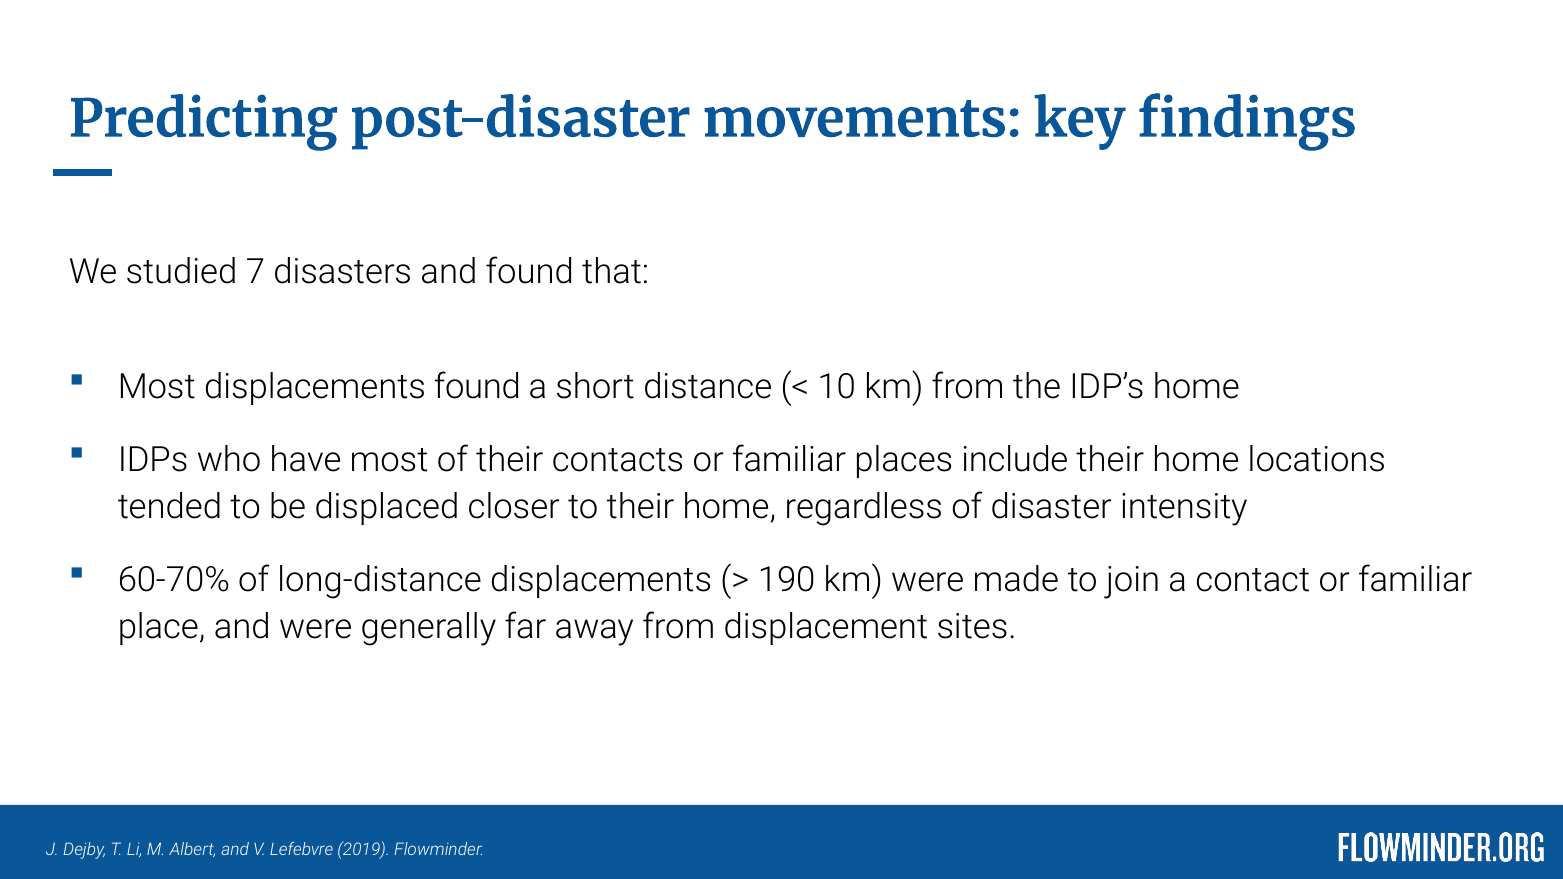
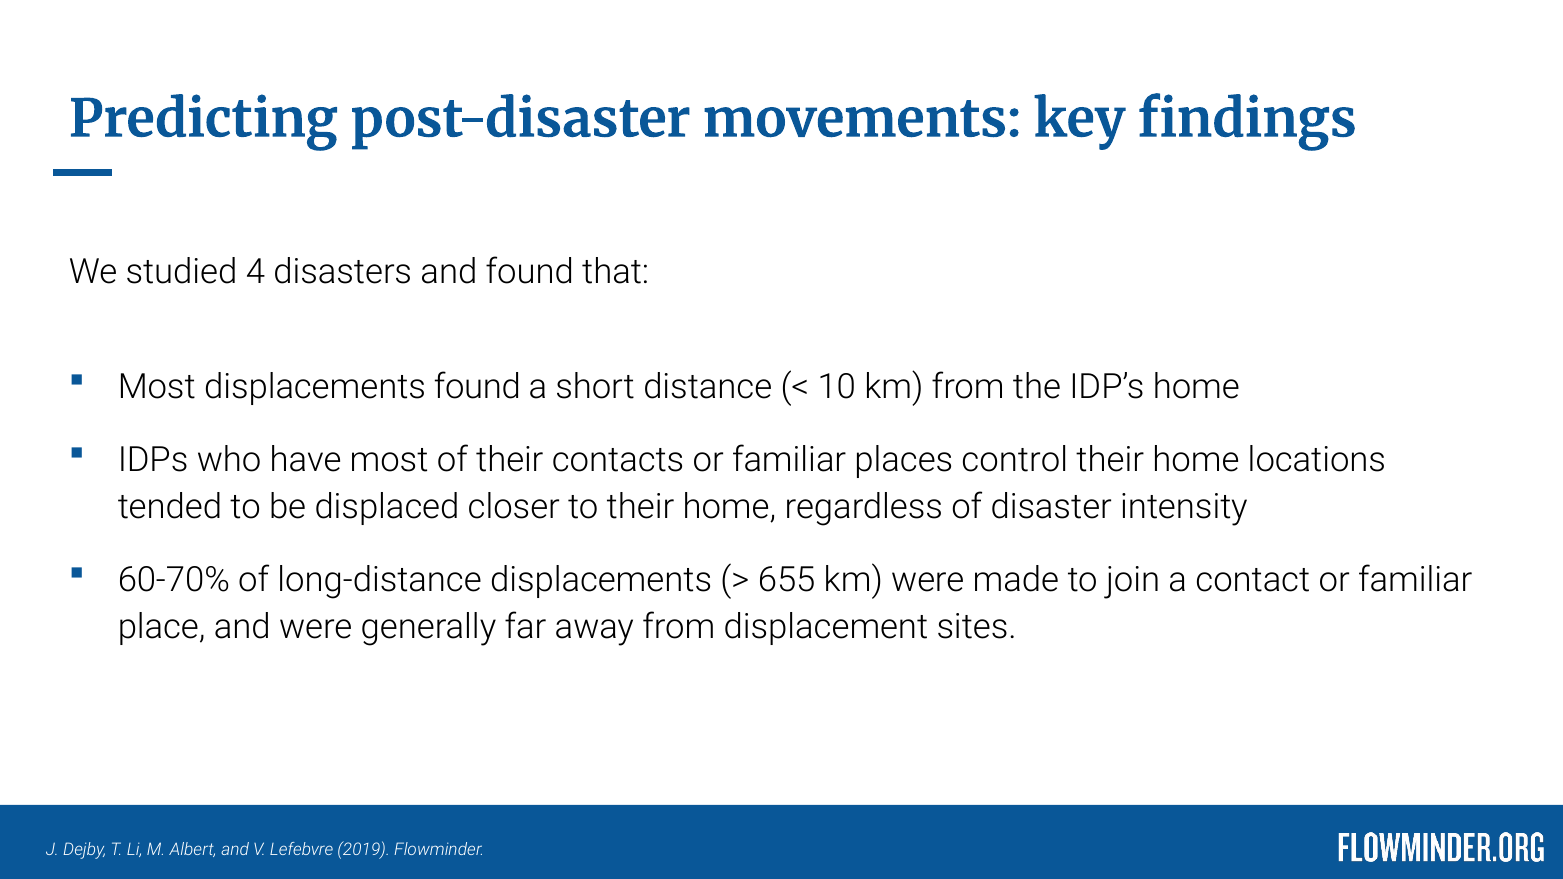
7: 7 -> 4
include: include -> control
190: 190 -> 655
